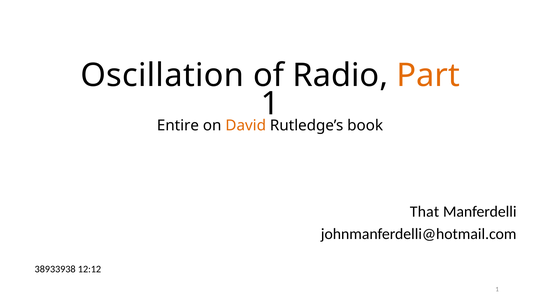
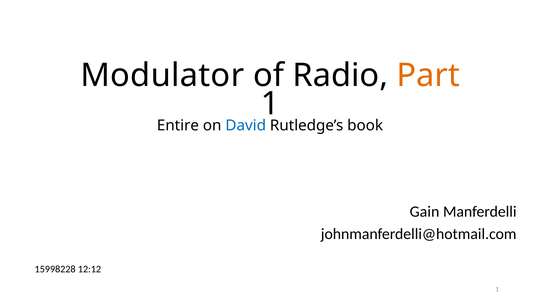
Oscillation: Oscillation -> Modulator
David colour: orange -> blue
That: That -> Gain
38933938: 38933938 -> 15998228
